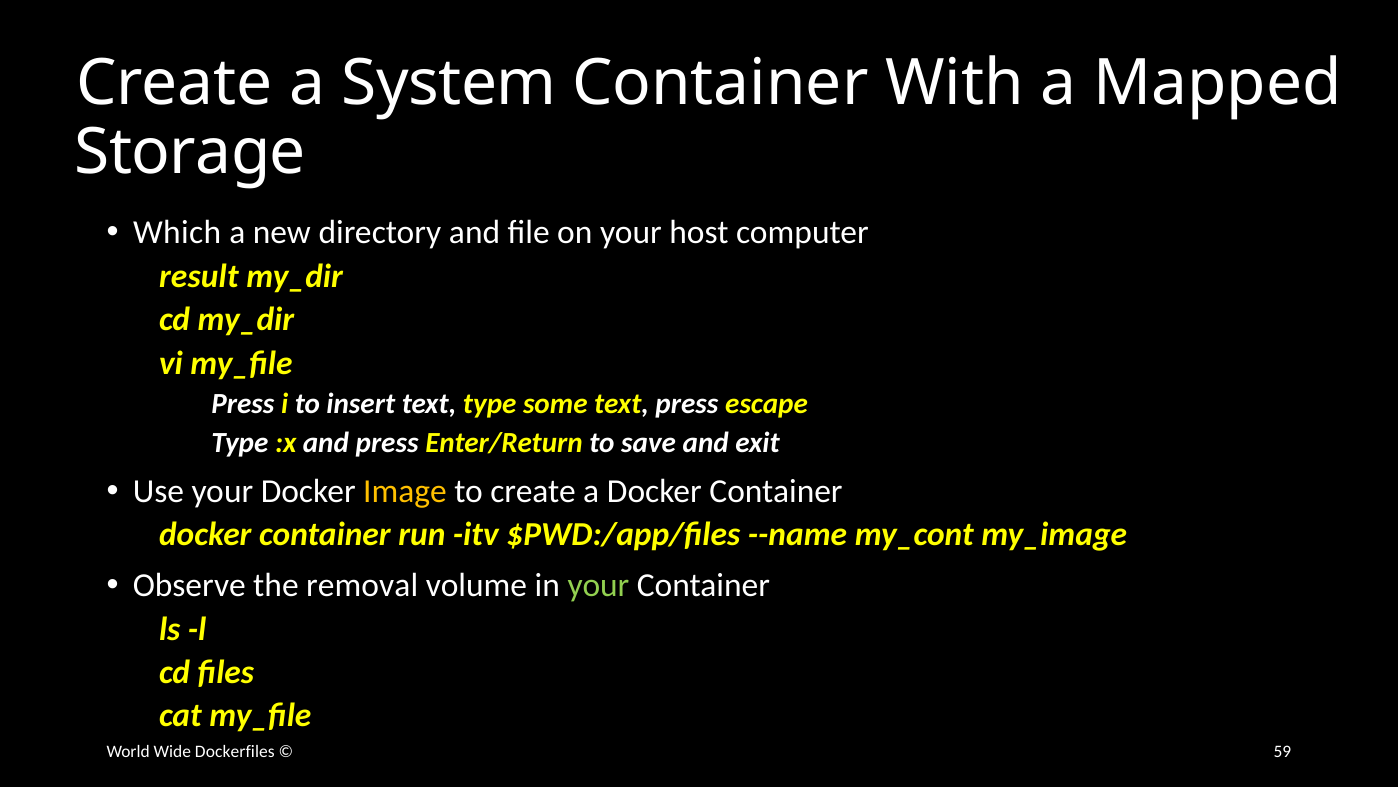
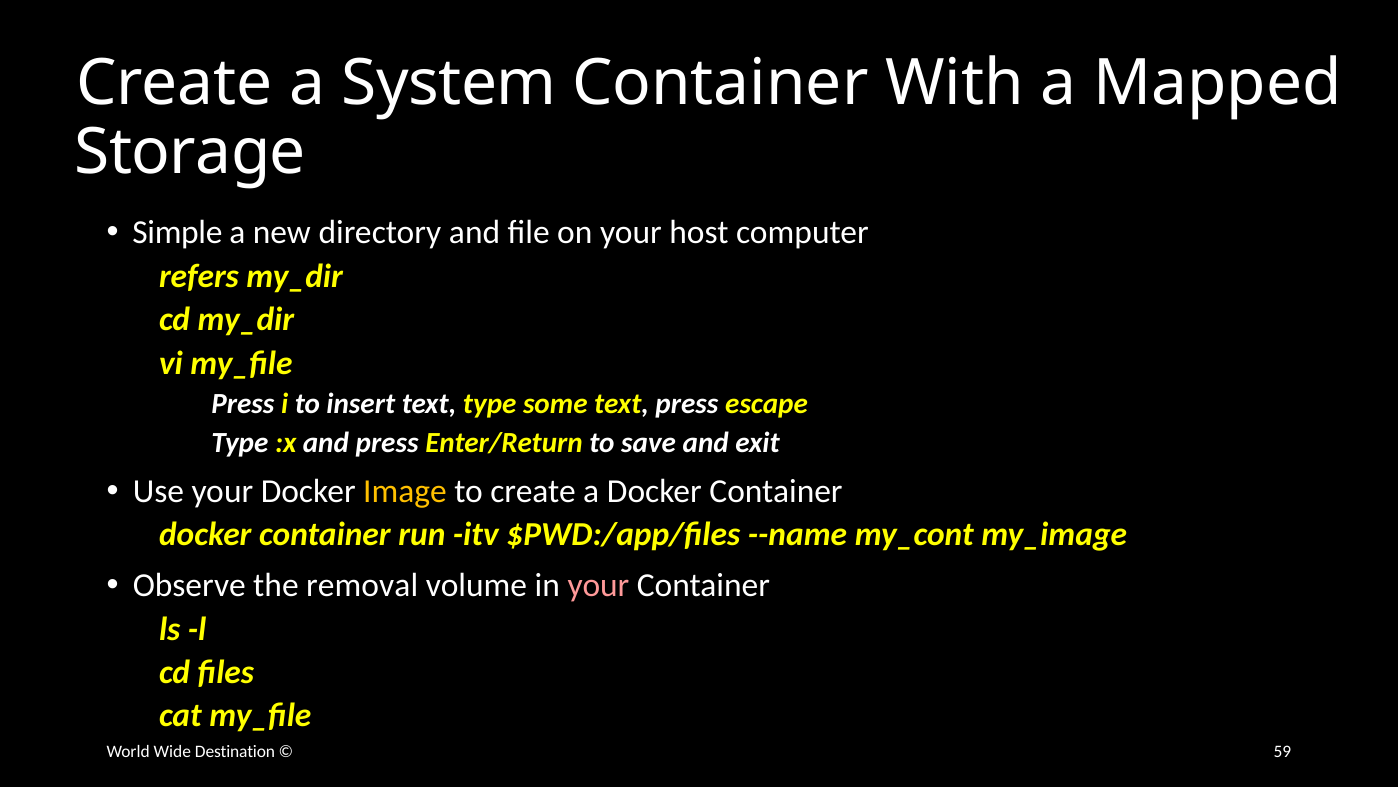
Which: Which -> Simple
result: result -> refers
your at (598, 585) colour: light green -> pink
Dockerfiles: Dockerfiles -> Destination
